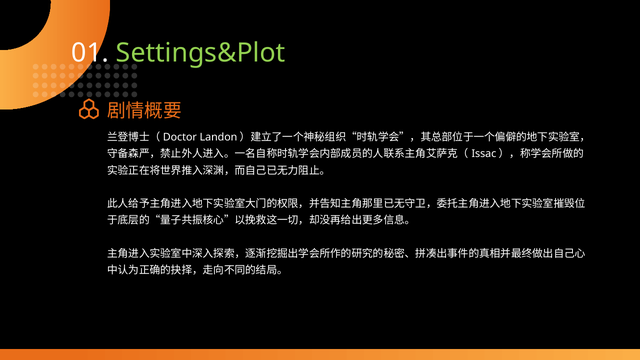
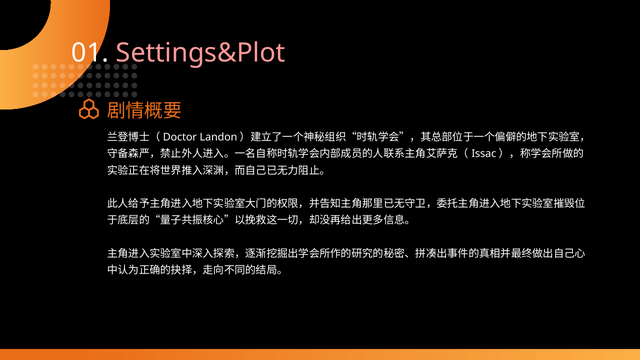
Settings&Plot colour: light green -> pink
